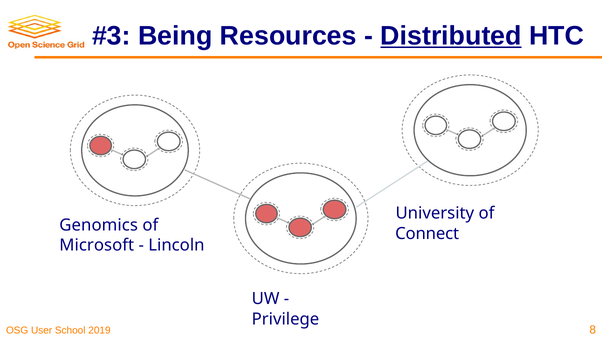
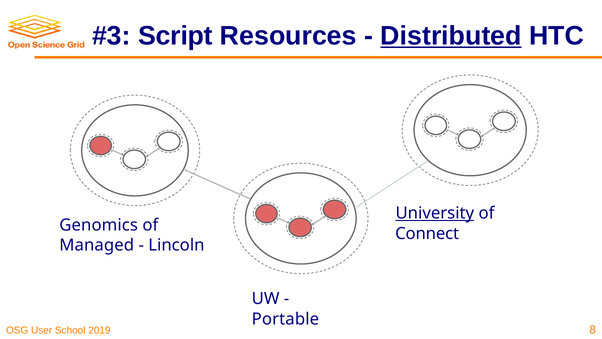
Being: Being -> Script
University underline: none -> present
Microsoft: Microsoft -> Managed
Privilege: Privilege -> Portable
